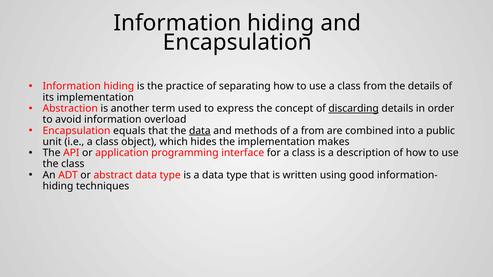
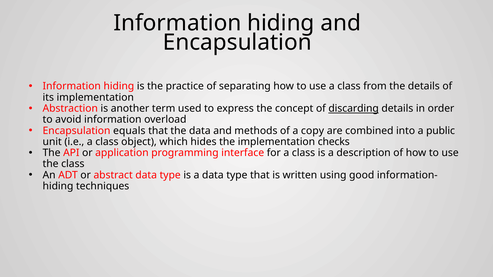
data at (200, 131) underline: present -> none
a from: from -> copy
makes: makes -> checks
